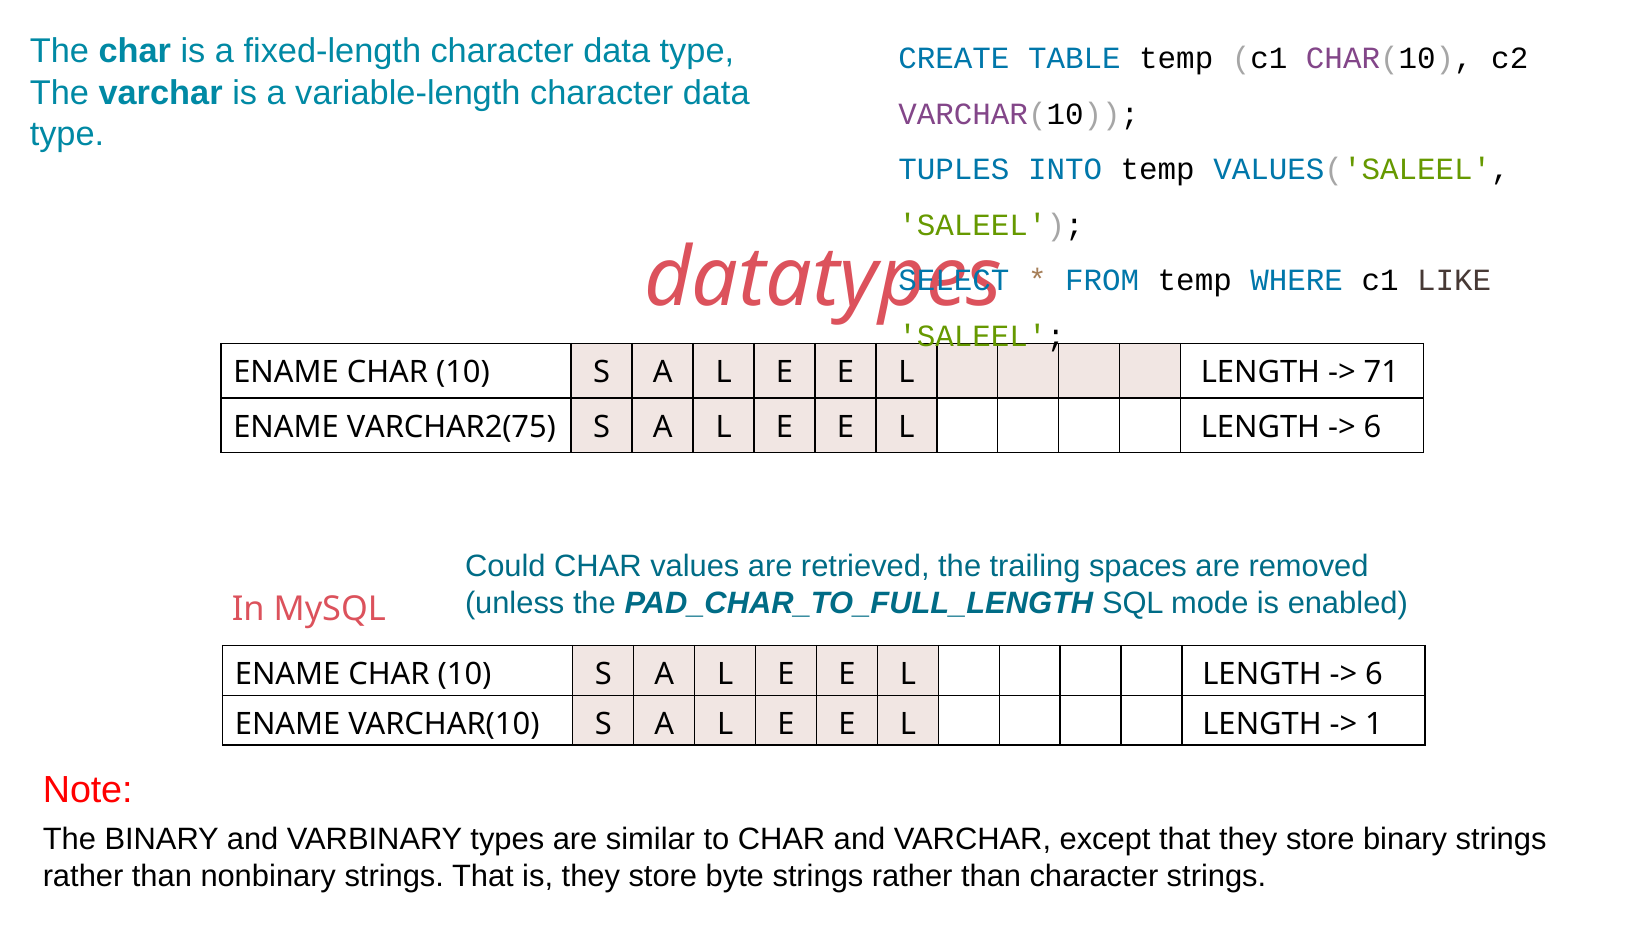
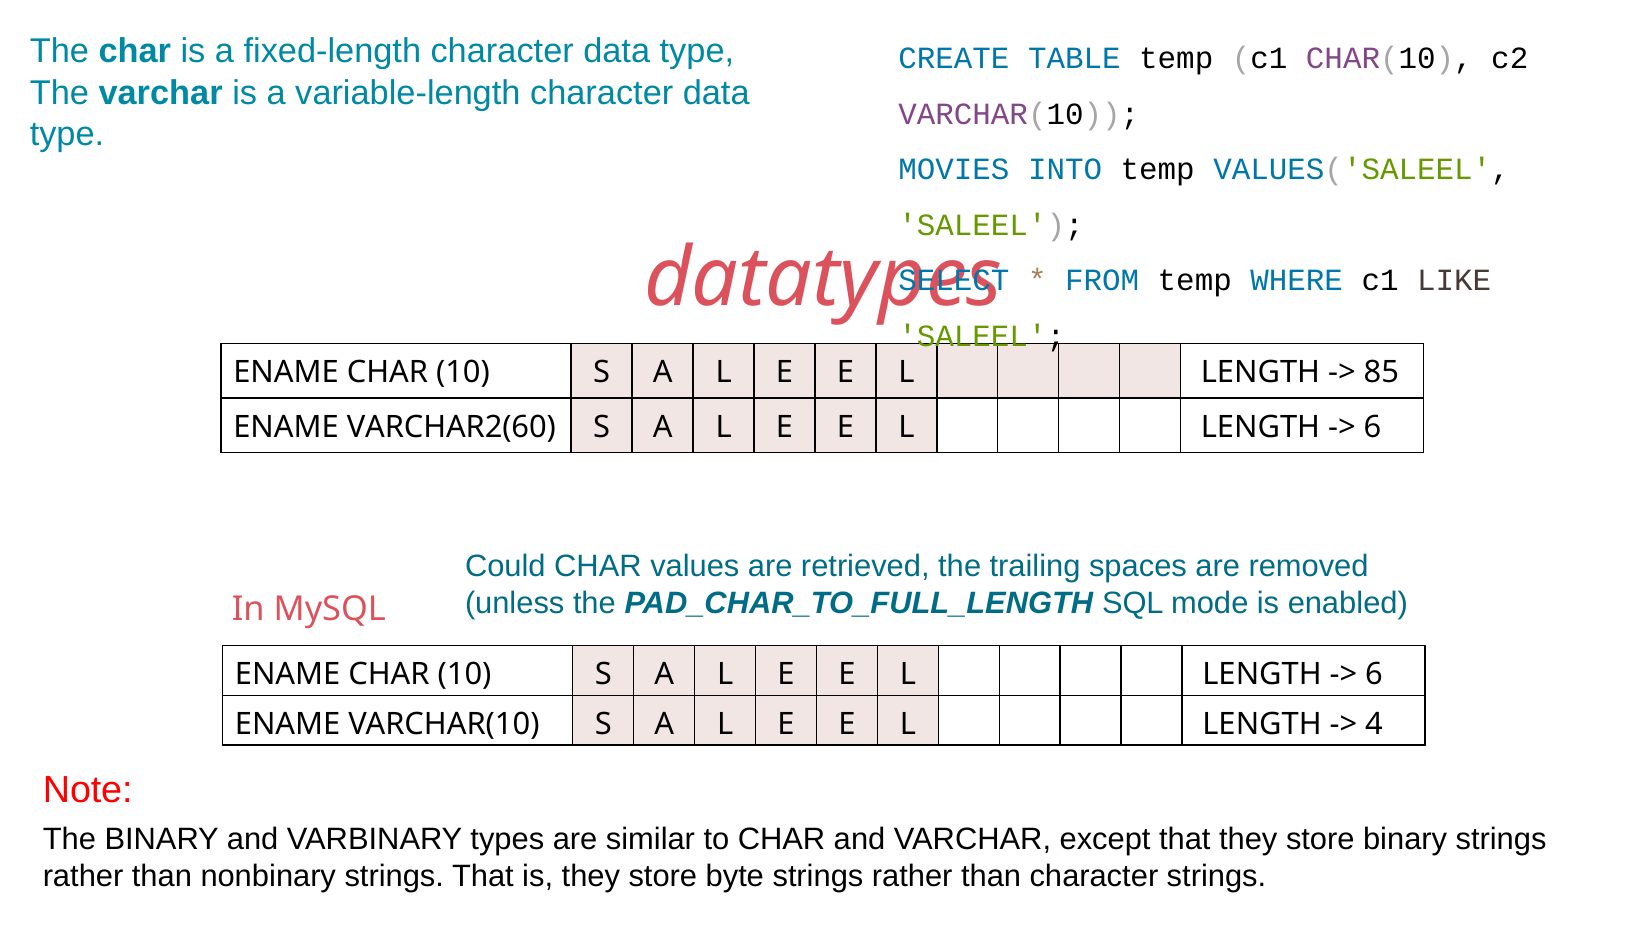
TUPLES: TUPLES -> MOVIES
71: 71 -> 85
VARCHAR2(75: VARCHAR2(75 -> VARCHAR2(60
1: 1 -> 4
